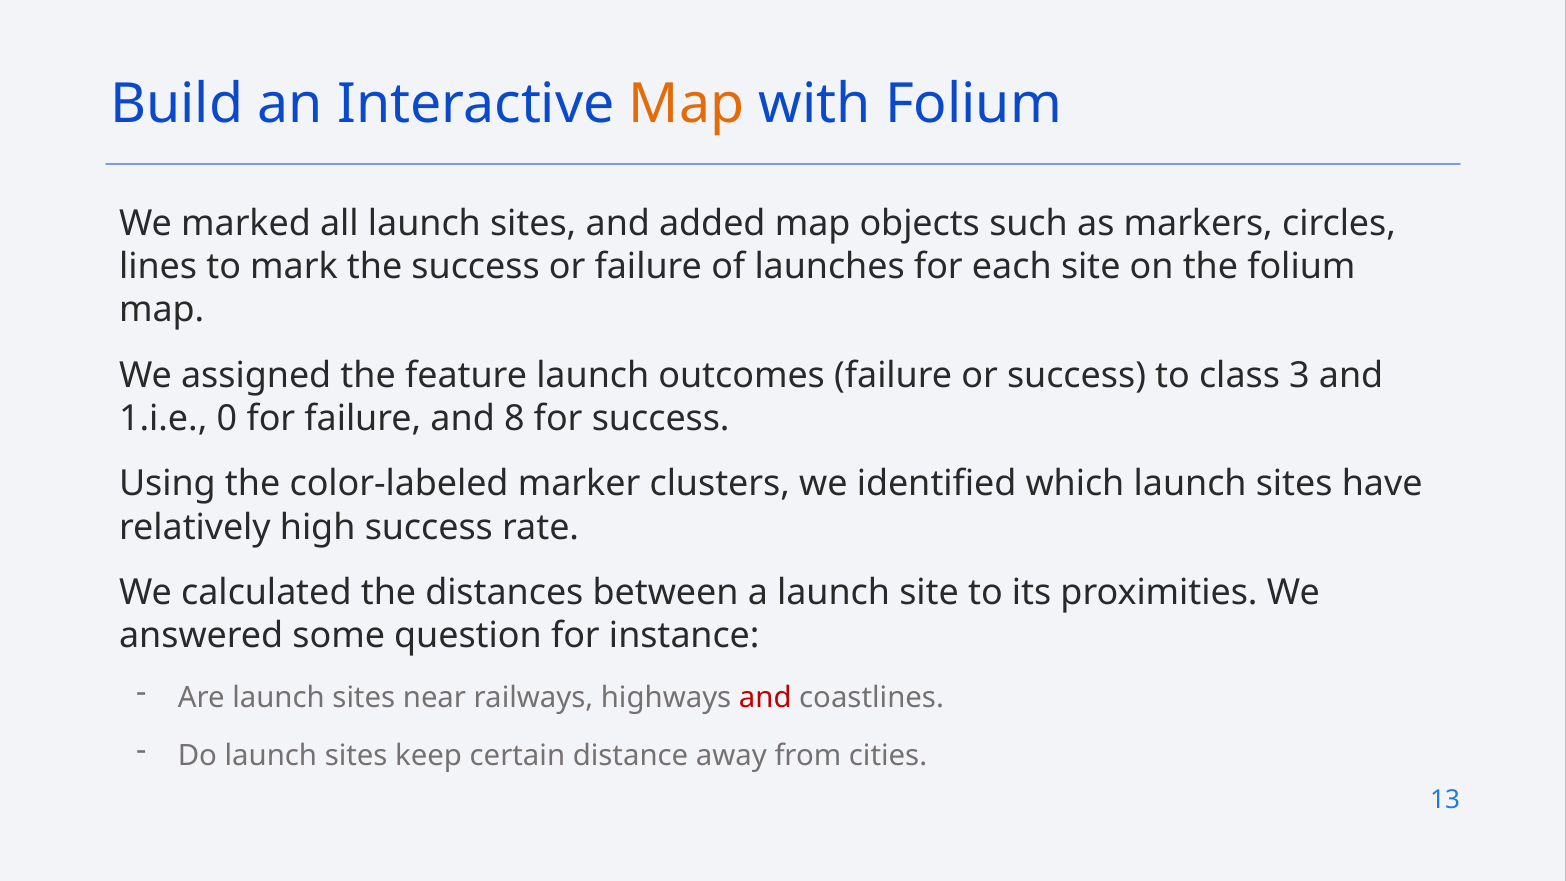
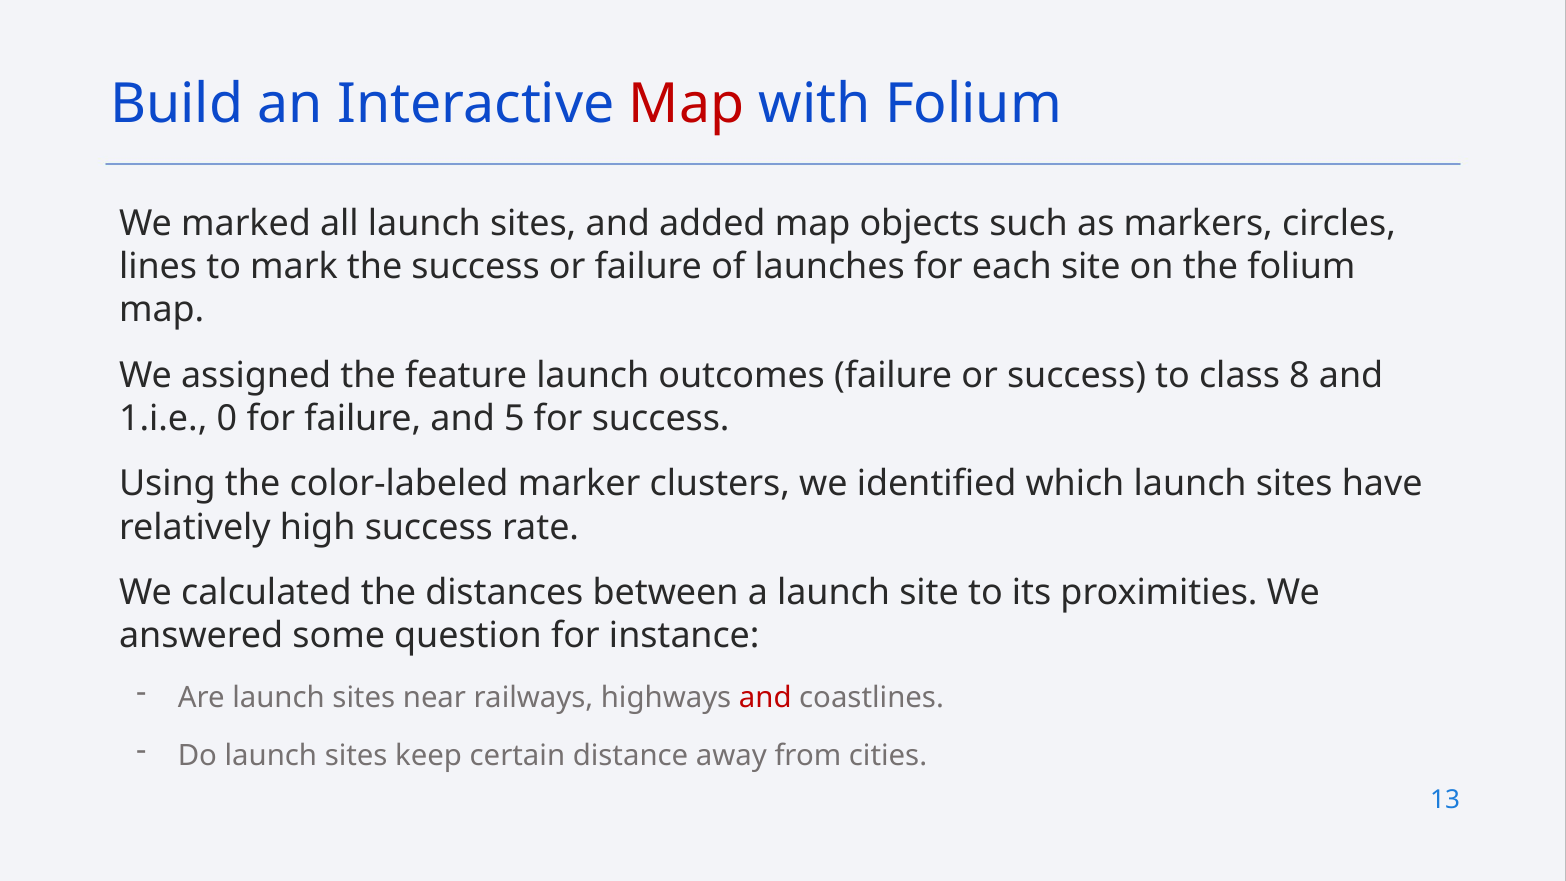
Map at (687, 105) colour: orange -> red
3: 3 -> 8
8: 8 -> 5
